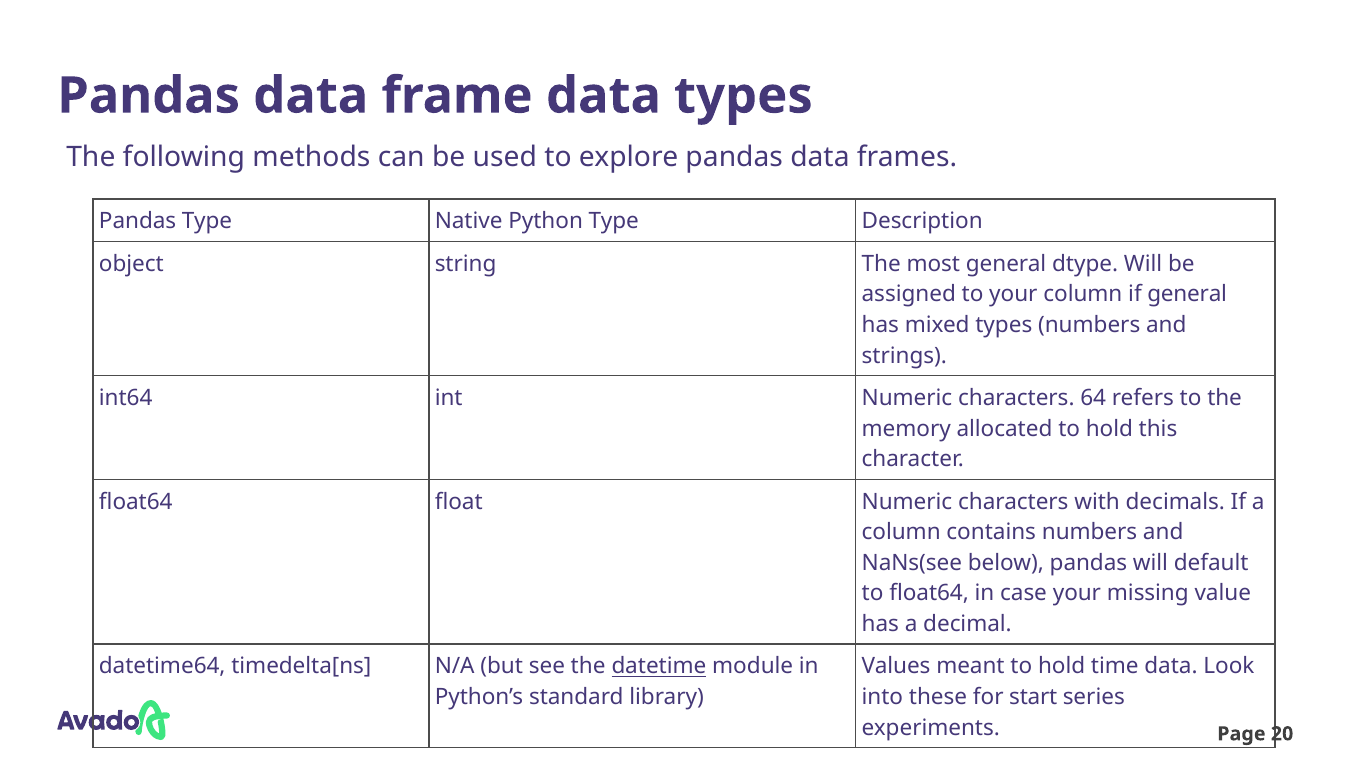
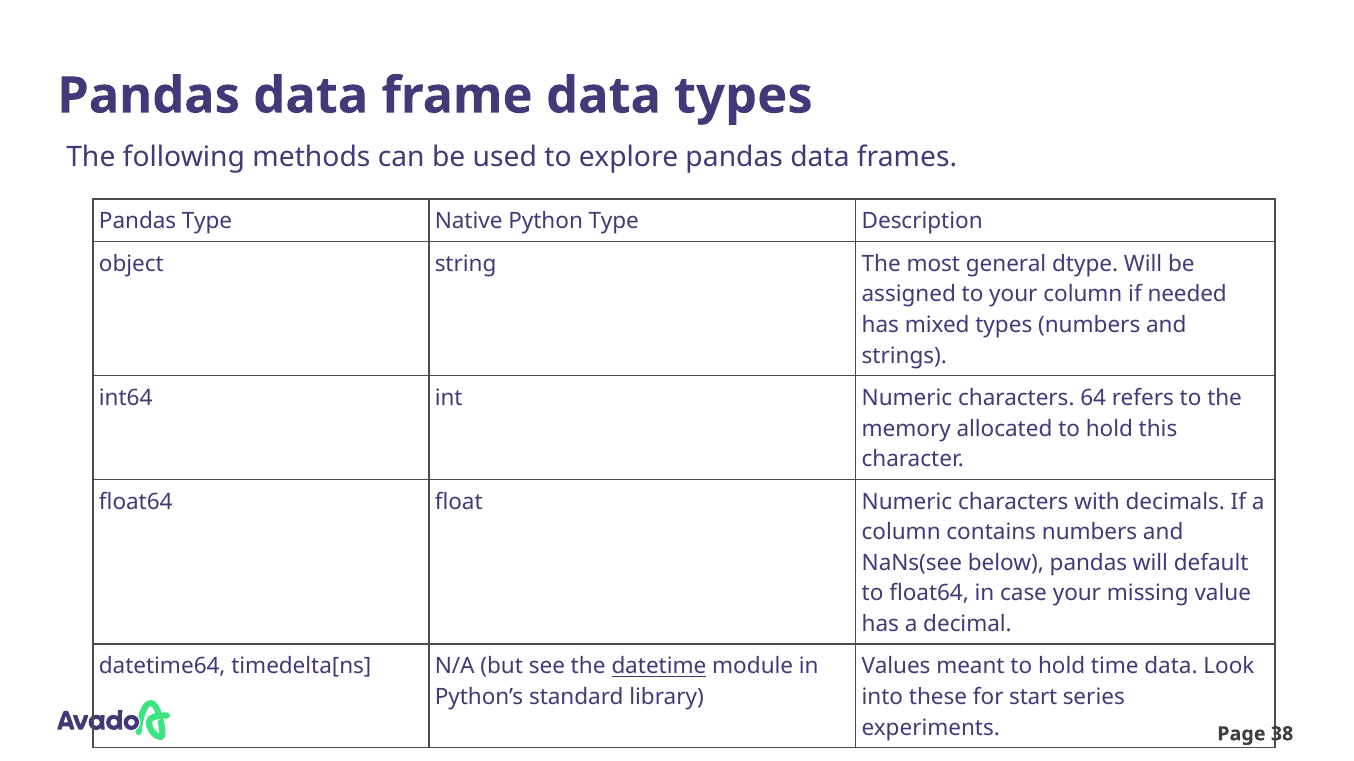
if general: general -> needed
20: 20 -> 38
